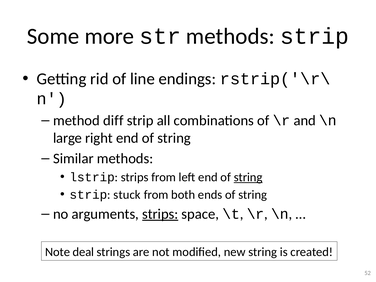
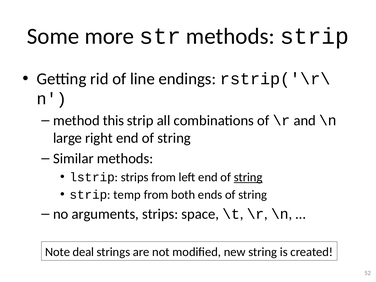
diff: diff -> this
stuck: stuck -> temp
strips at (160, 214) underline: present -> none
